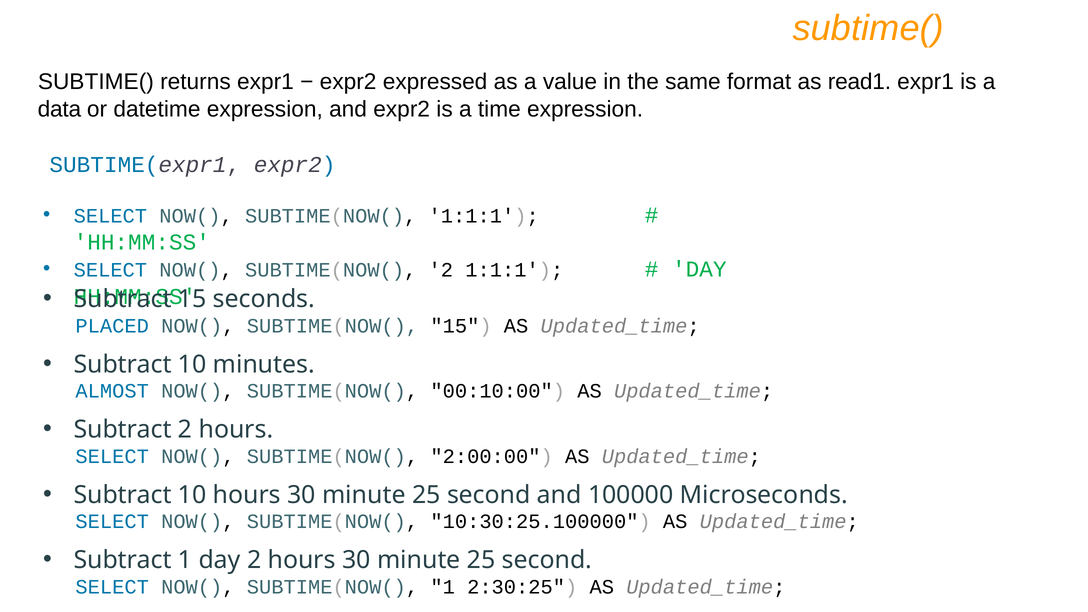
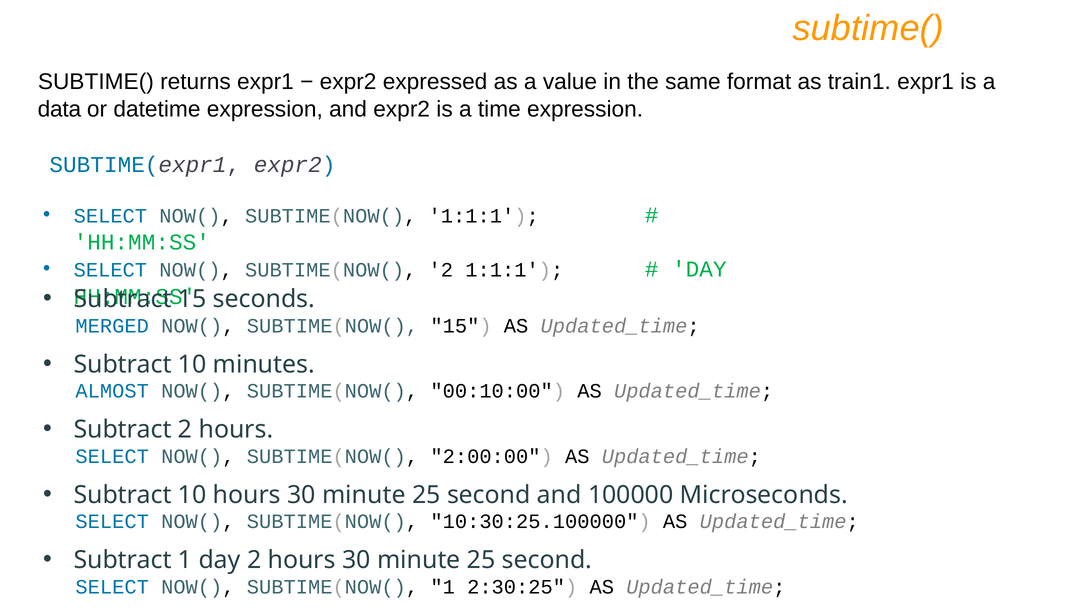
read1: read1 -> train1
PLACED: PLACED -> MERGED
